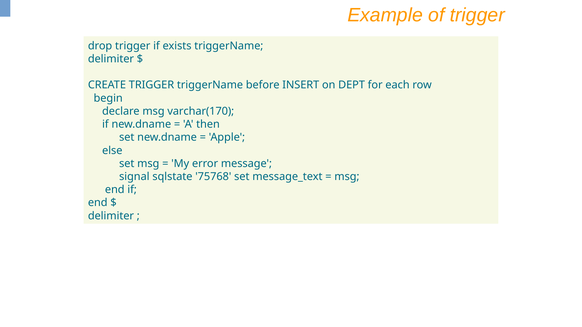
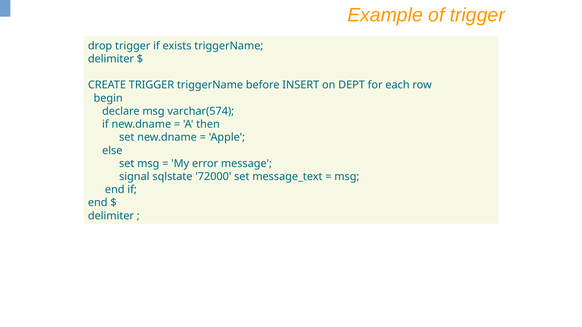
varchar(170: varchar(170 -> varchar(574
75768: 75768 -> 72000
